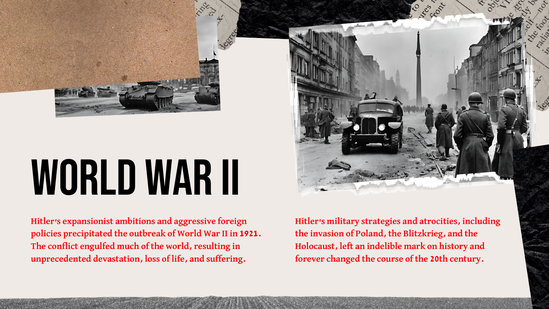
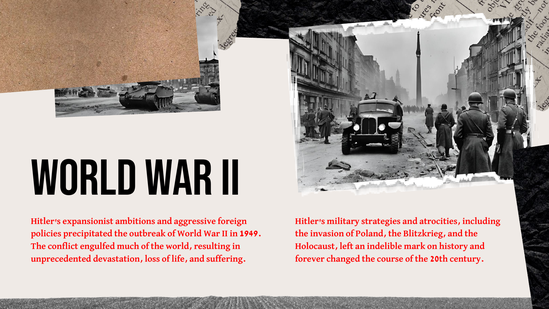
1921: 1921 -> 1949
